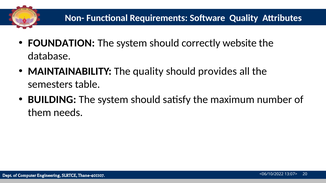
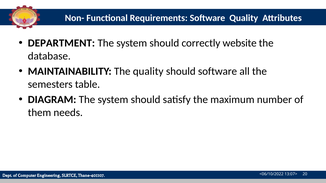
FOUNDATION: FOUNDATION -> DEPARTMENT
should provides: provides -> software
BUILDING: BUILDING -> DIAGRAM
